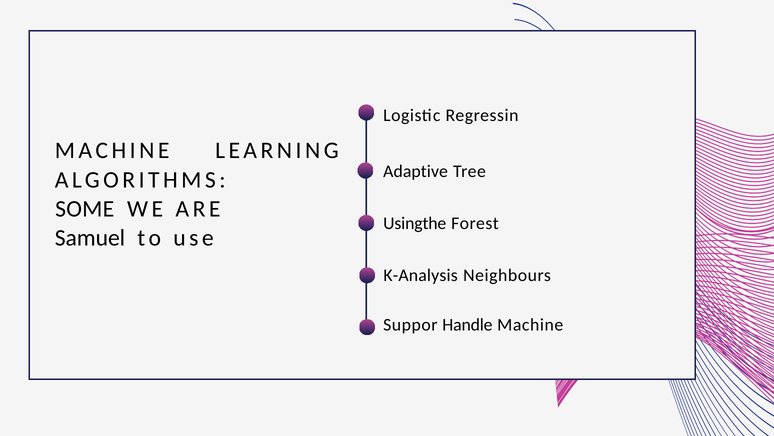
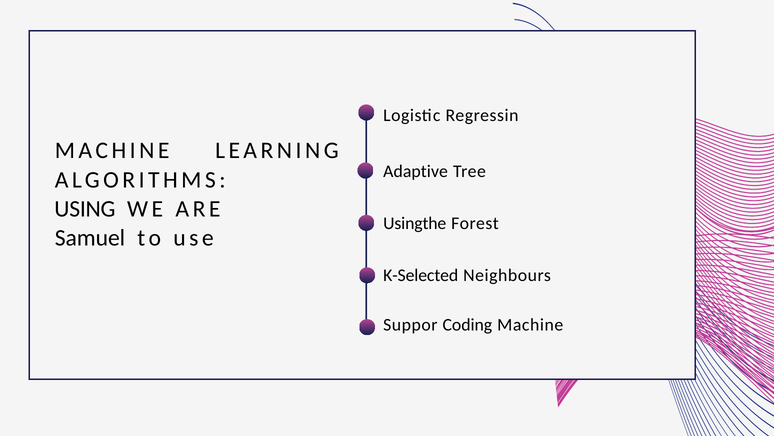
SOME: SOME -> USING
K-Analysis: K-Analysis -> K-Selected
Handle: Handle -> Coding
